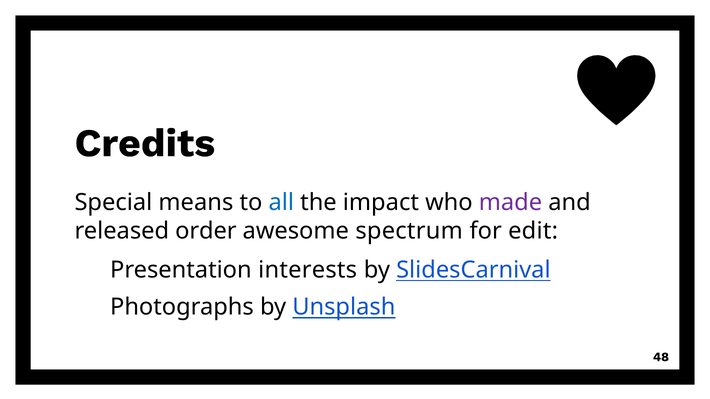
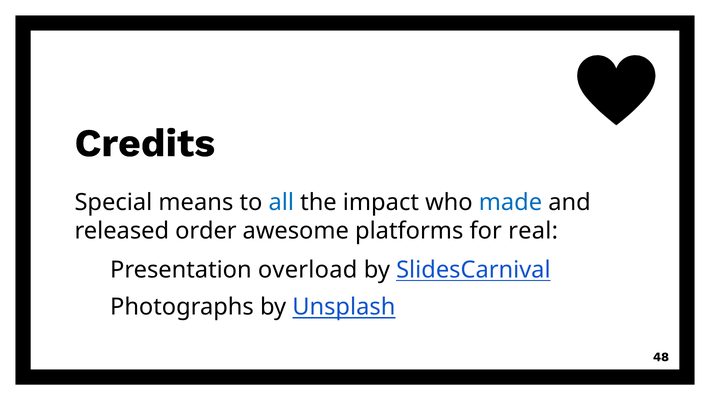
made colour: purple -> blue
spectrum: spectrum -> platforms
edit: edit -> real
interests: interests -> overload
